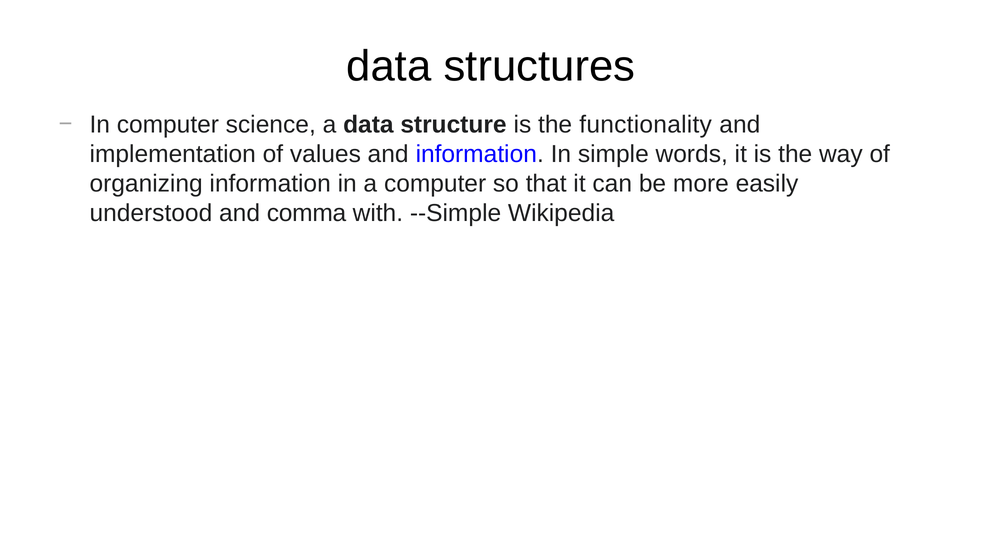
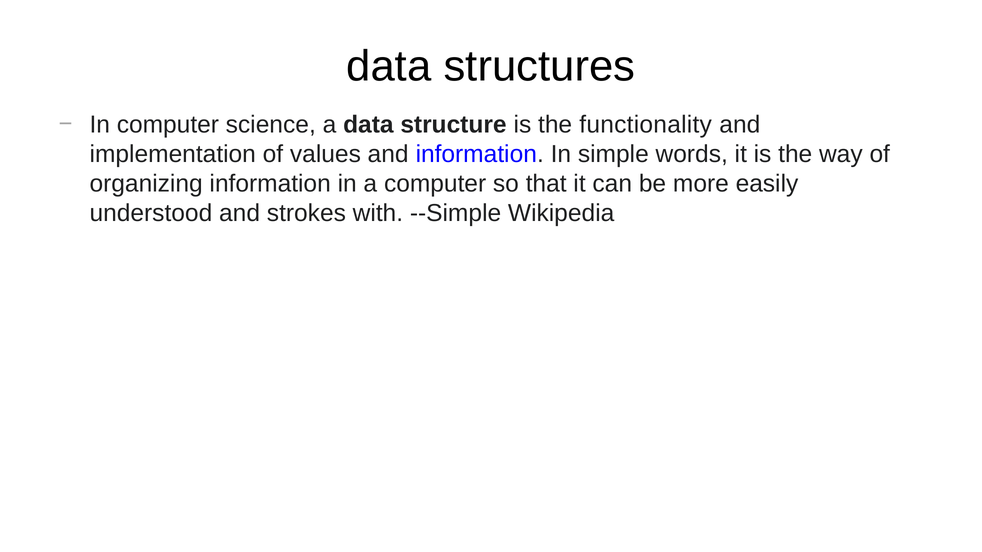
comma: comma -> strokes
